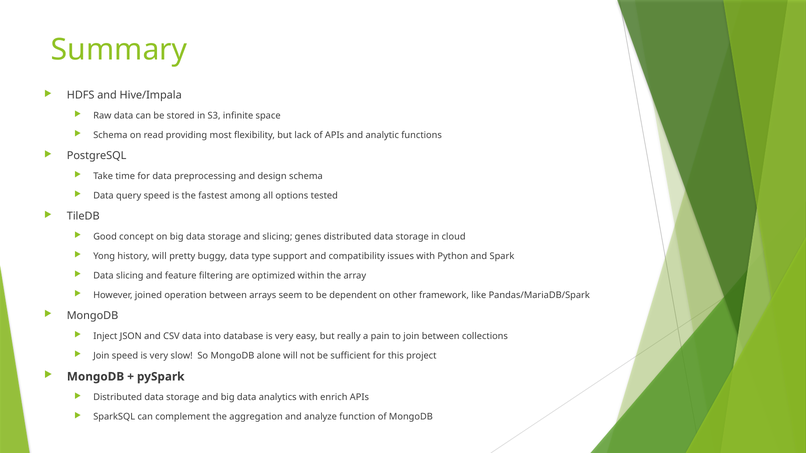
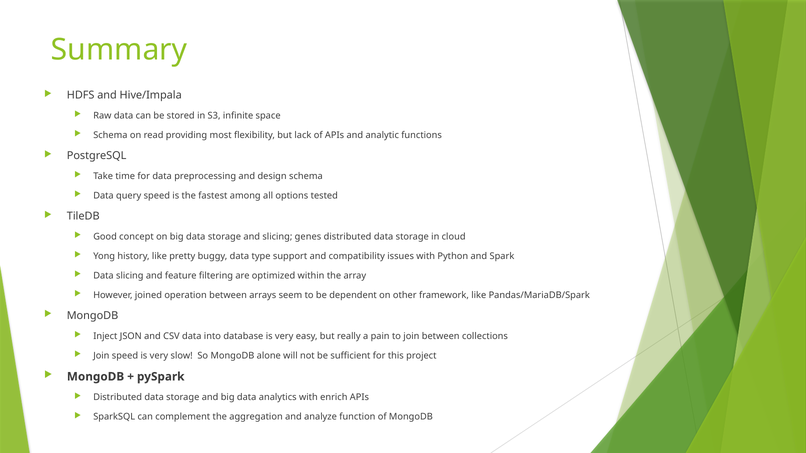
history will: will -> like
